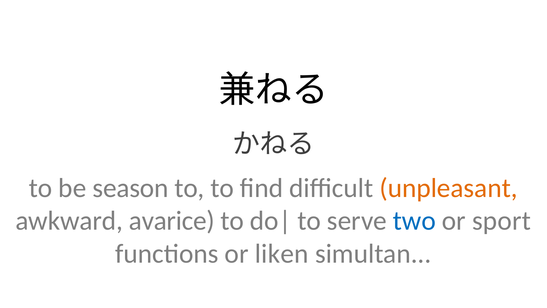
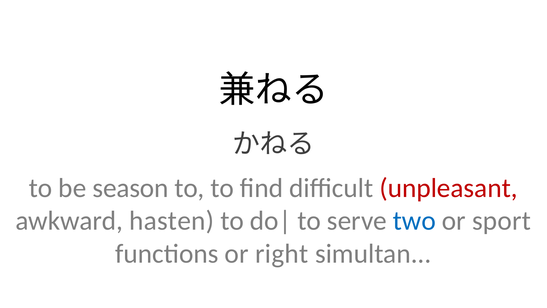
unpleasant colour: orange -> red
avarice: avarice -> hasten
liken: liken -> right
